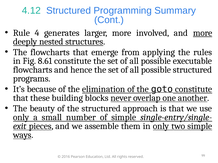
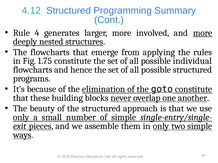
8.61: 8.61 -> 1.75
executable: executable -> individual
